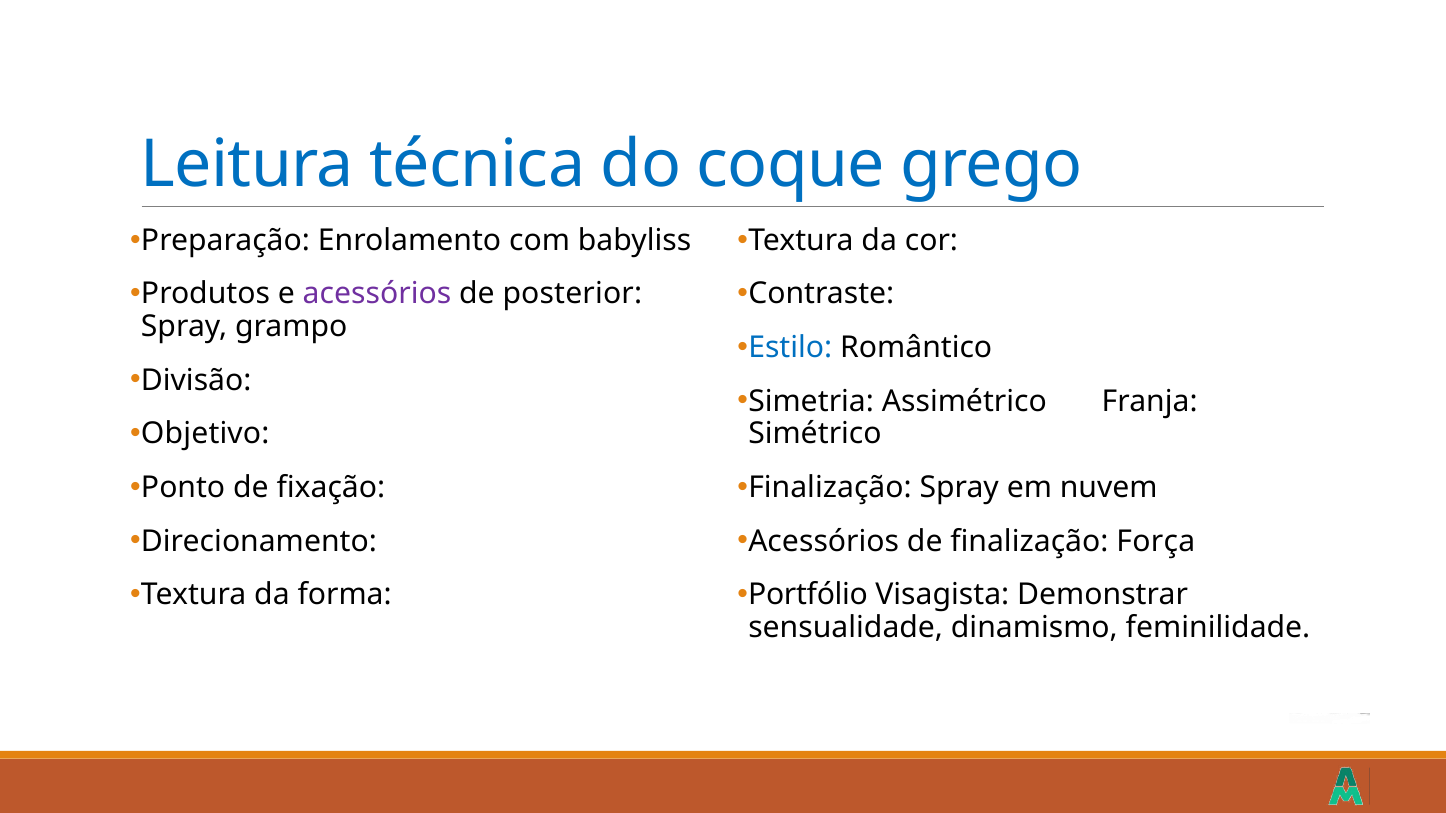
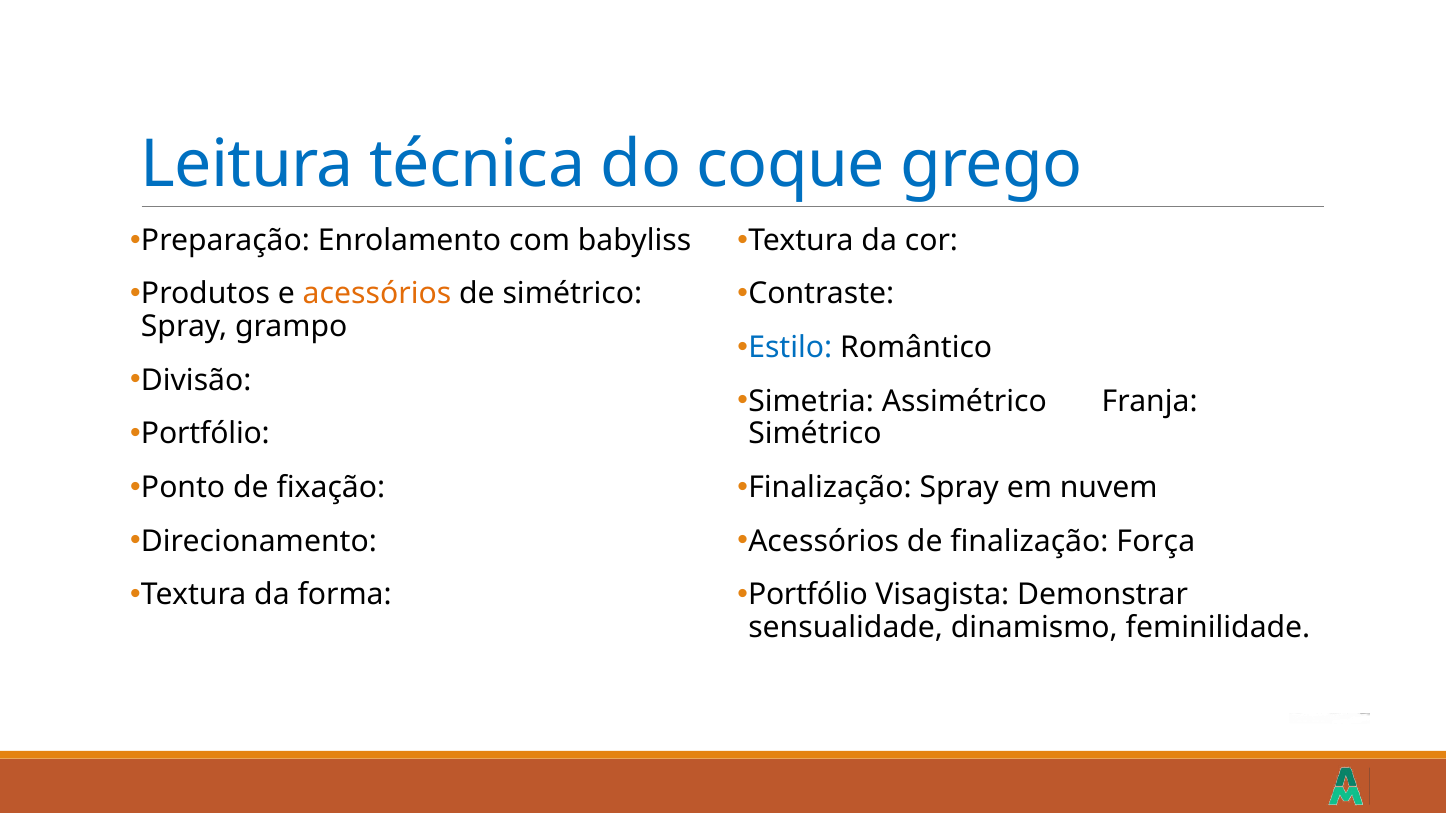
acessórios at (377, 294) colour: purple -> orange
de posterior: posterior -> simétrico
Objetivo at (205, 434): Objetivo -> Portfólio
